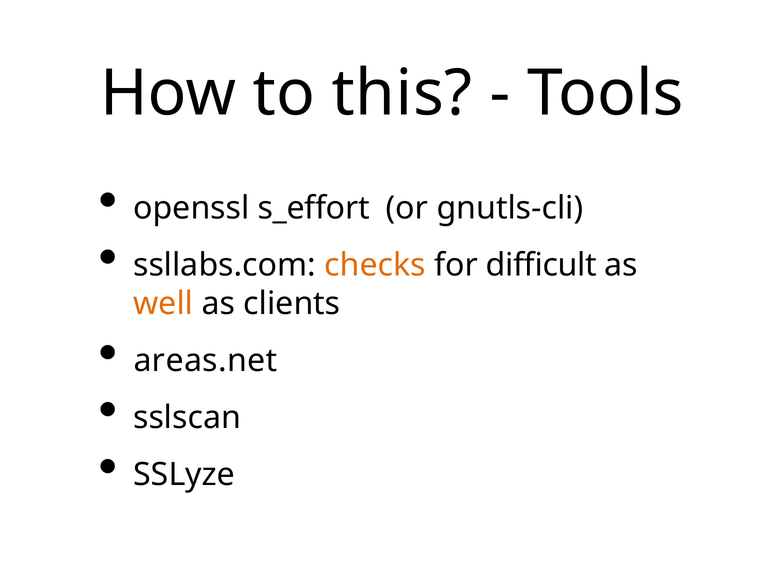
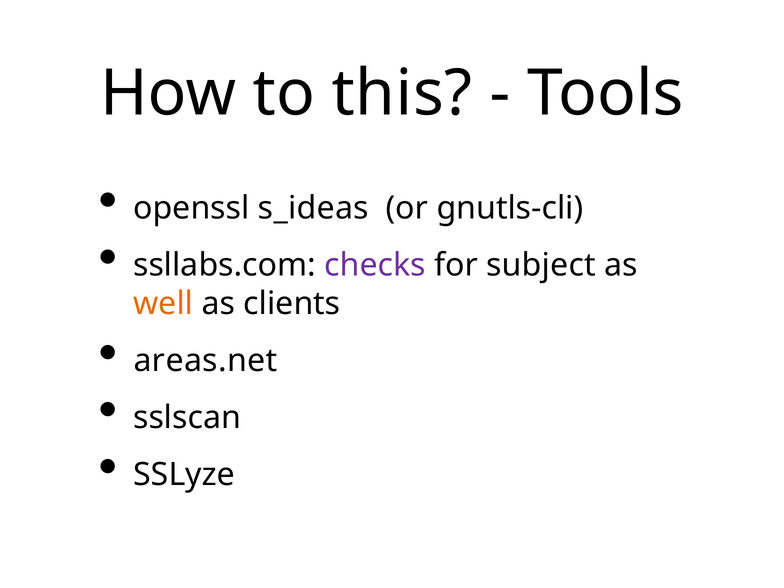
s_effort: s_effort -> s_ideas
checks colour: orange -> purple
difficult: difficult -> subject
